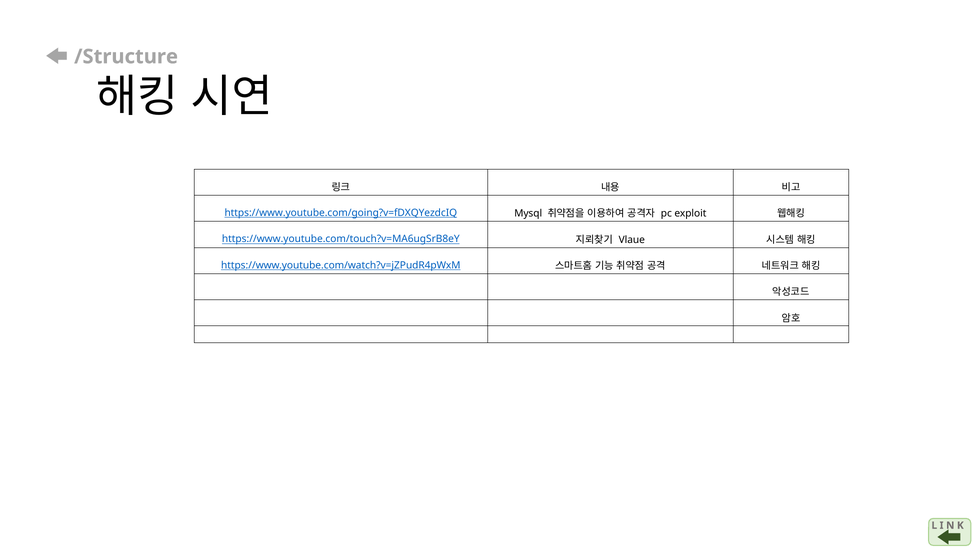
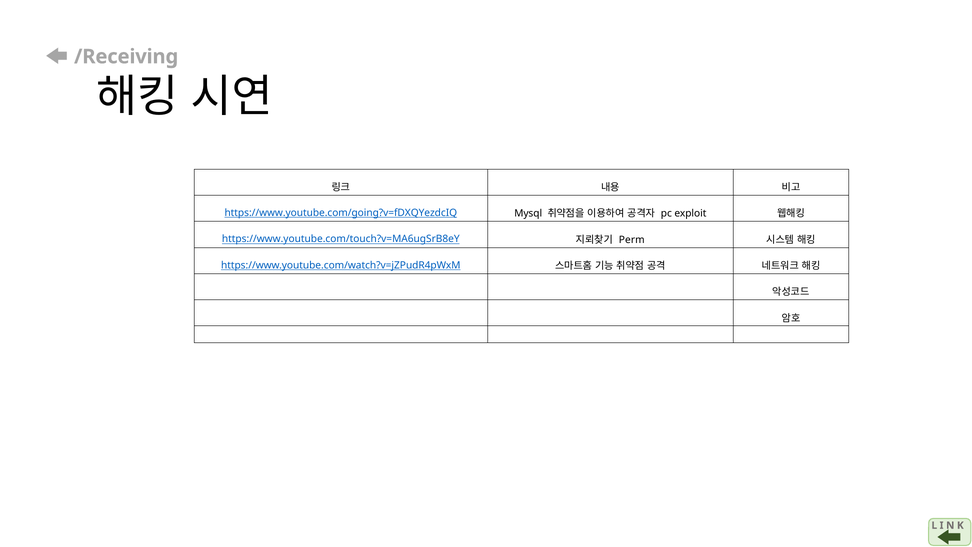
/Structure: /Structure -> /Receiving
Vlaue: Vlaue -> Perm
